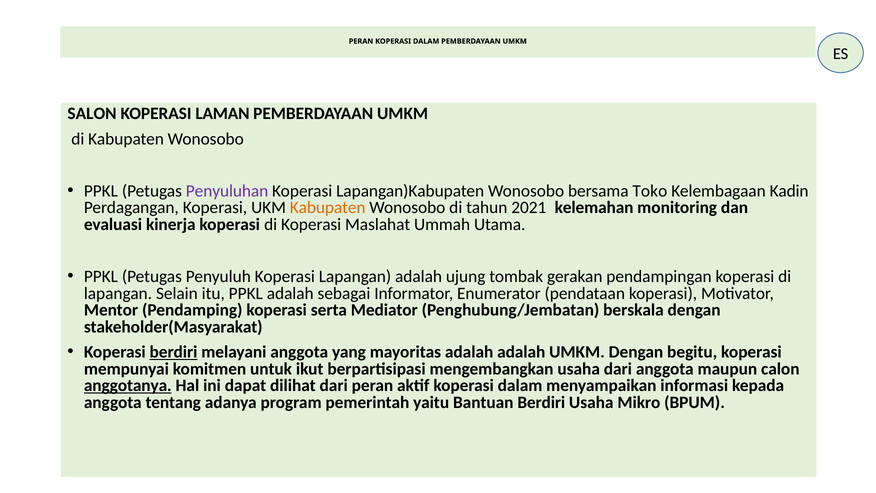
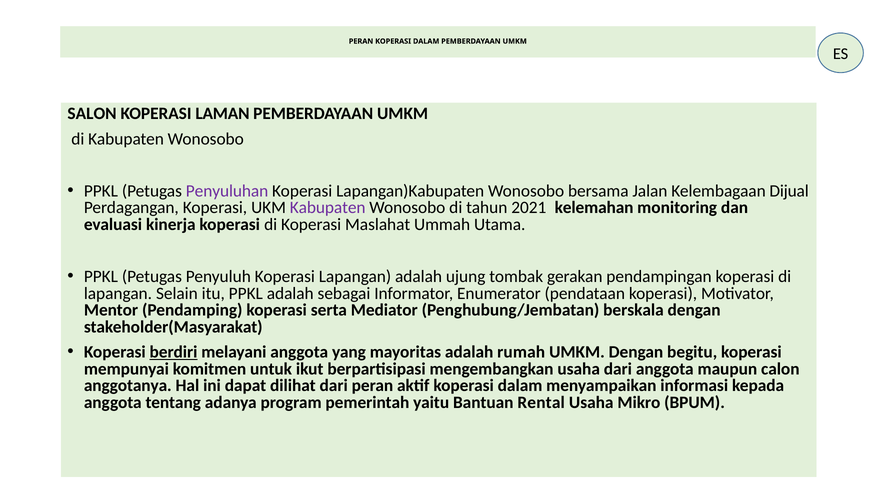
Toko: Toko -> Jalan
Kadin: Kadin -> Dijual
Kabupaten at (328, 208) colour: orange -> purple
adalah adalah: adalah -> rumah
anggotanya underline: present -> none
Bantuan Berdiri: Berdiri -> Rental
